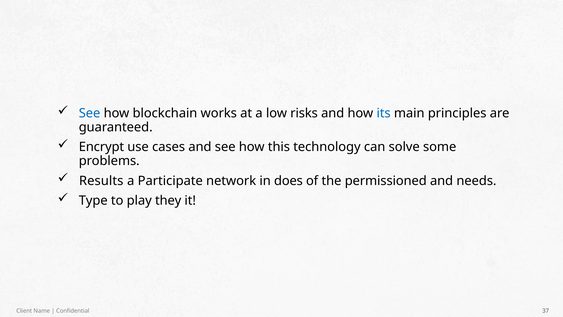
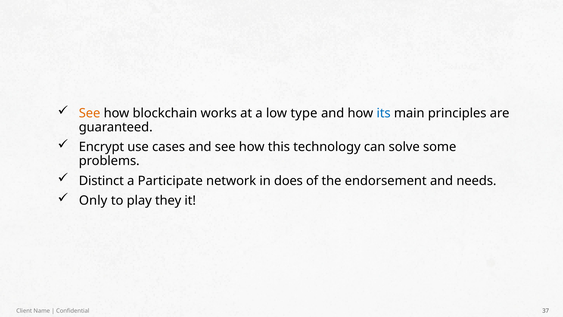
See at (90, 113) colour: blue -> orange
risks: risks -> type
Results: Results -> Distinct
permissioned: permissioned -> endorsement
Type: Type -> Only
